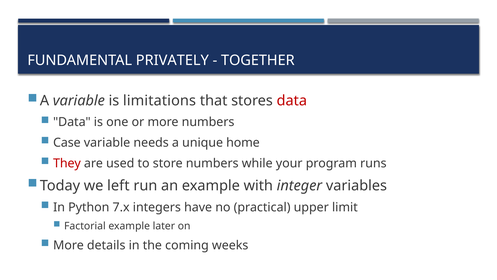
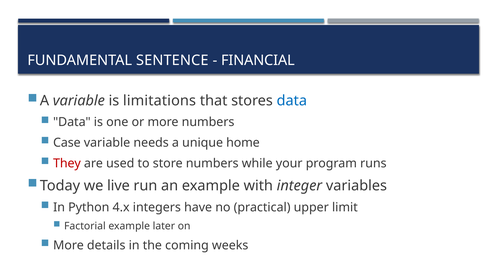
PRIVATELY: PRIVATELY -> SENTENCE
TOGETHER: TOGETHER -> FINANCIAL
data at (292, 100) colour: red -> blue
left: left -> live
7.x: 7.x -> 4.x
